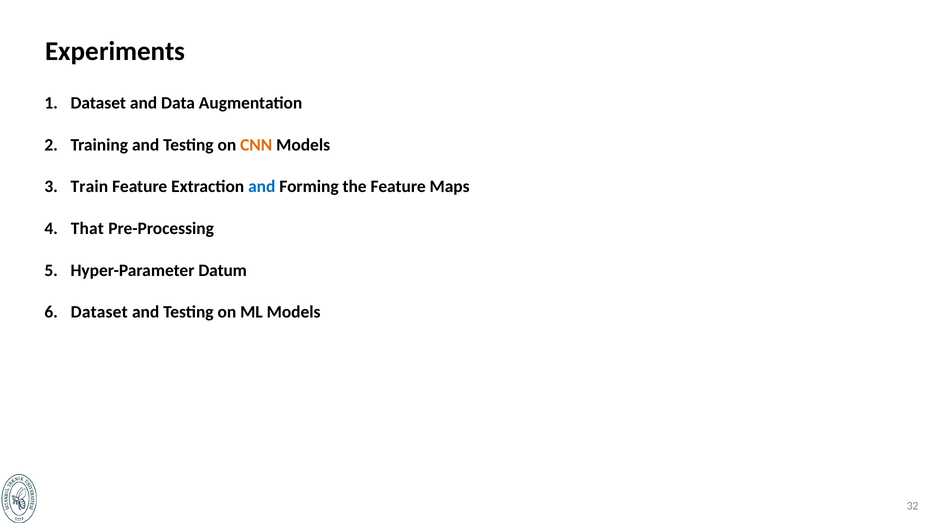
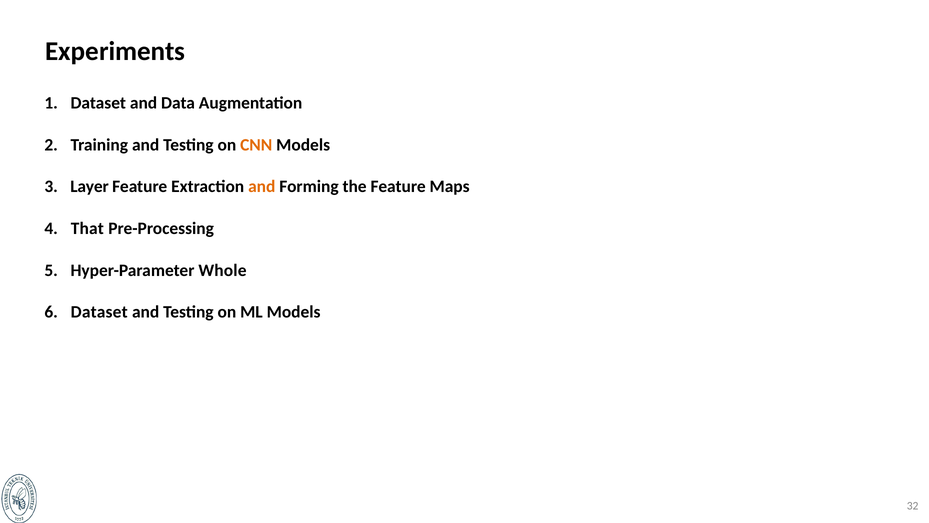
Train: Train -> Layer
and at (262, 187) colour: blue -> orange
Datum: Datum -> Whole
